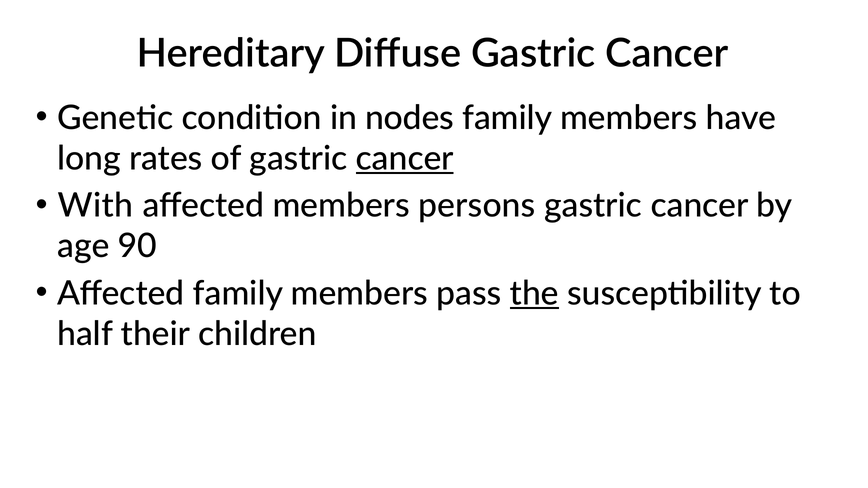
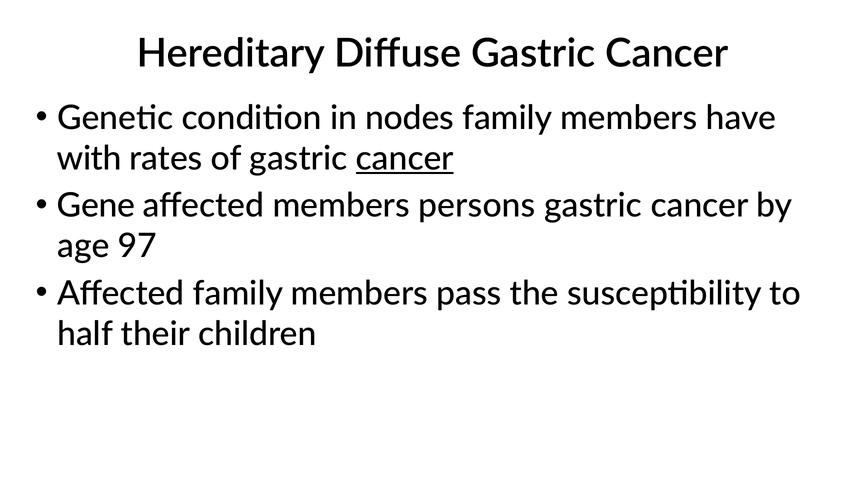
long: long -> with
With: With -> Gene
90: 90 -> 97
the underline: present -> none
